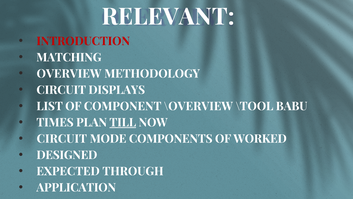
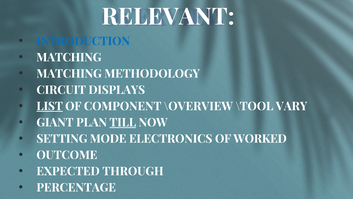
INTRODUCTION colour: red -> blue
OVERVIEW at (69, 74): OVERVIEW -> MATCHING
LIST underline: none -> present
BABU: BABU -> VARY
TIMES: TIMES -> GIANT
CIRCUIT at (62, 139): CIRCUIT -> SETTING
COMPONENTS: COMPONENTS -> ELECTRONICS
DESIGNED: DESIGNED -> OUTCOME
APPLICATION: APPLICATION -> PERCENTAGE
